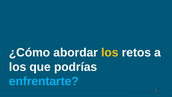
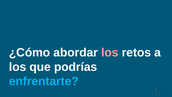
los at (110, 52) colour: yellow -> pink
